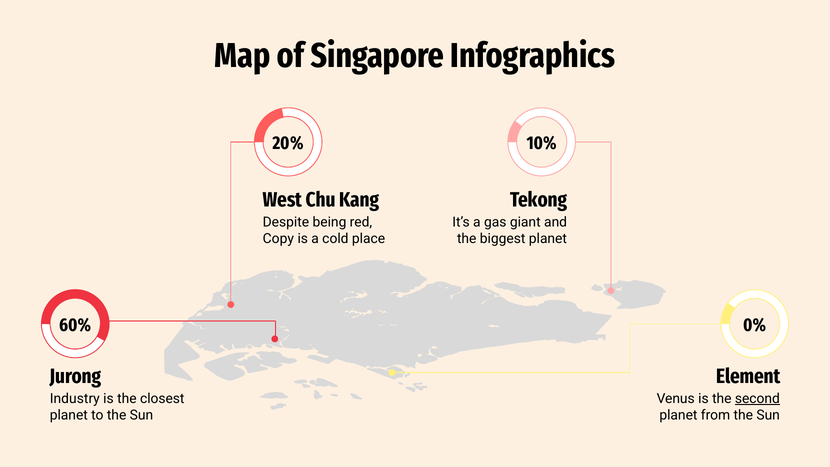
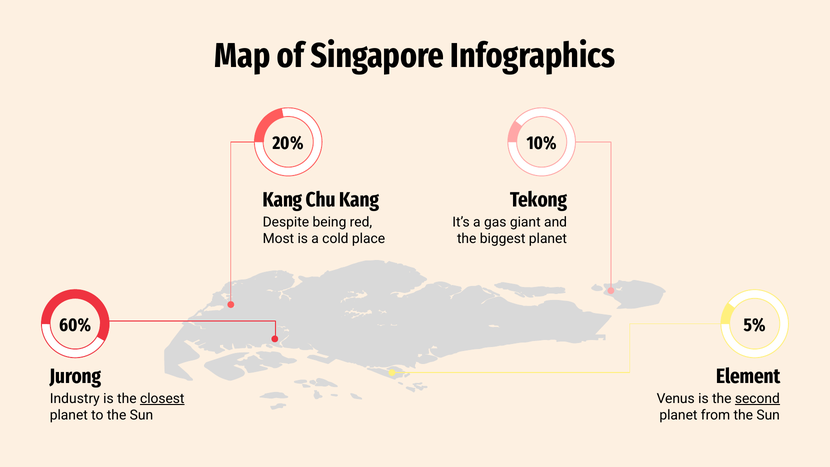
West at (282, 200): West -> Kang
Copy: Copy -> Most
0%: 0% -> 5%
closest underline: none -> present
